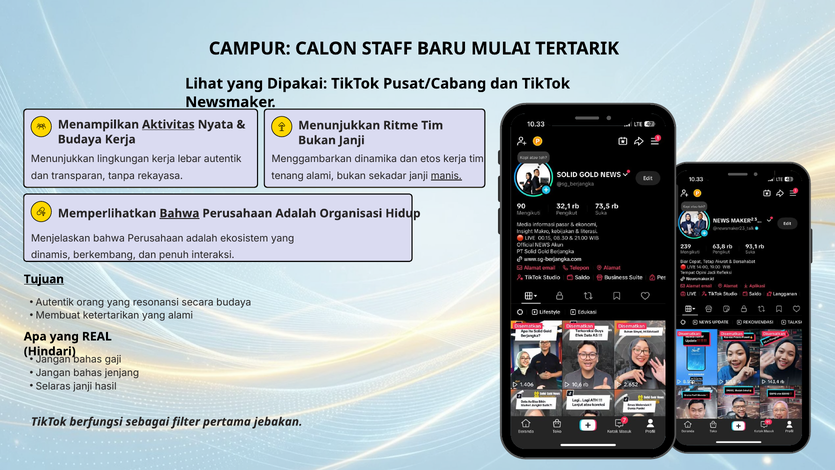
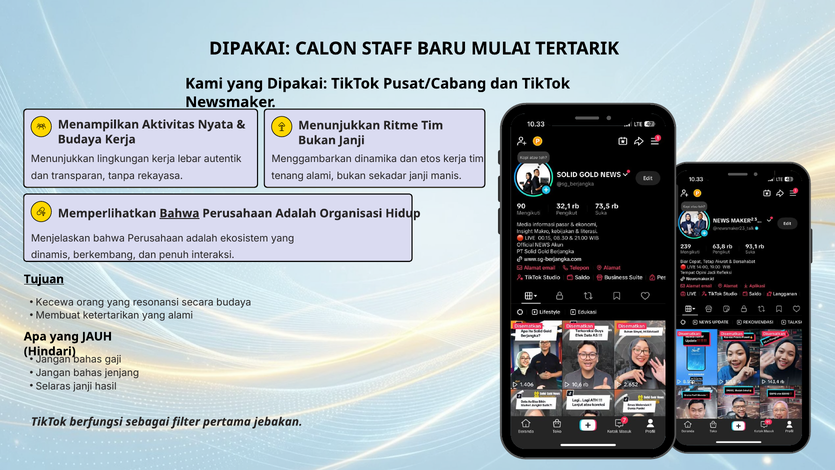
CAMPUR at (250, 49): CAMPUR -> DIPAKAI
Lihat: Lihat -> Kami
Aktivitas underline: present -> none
manis underline: present -> none
Autentik at (55, 302): Autentik -> Kecewa
REAL: REAL -> JAUH
